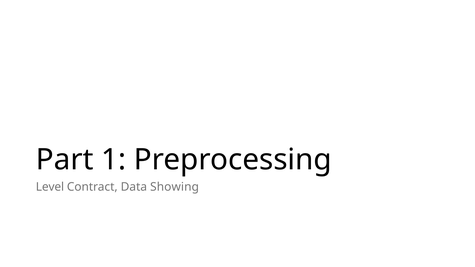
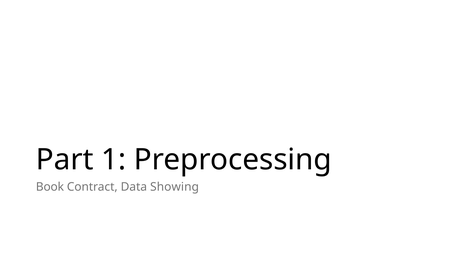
Level: Level -> Book
